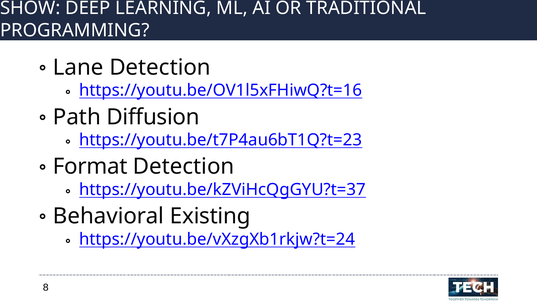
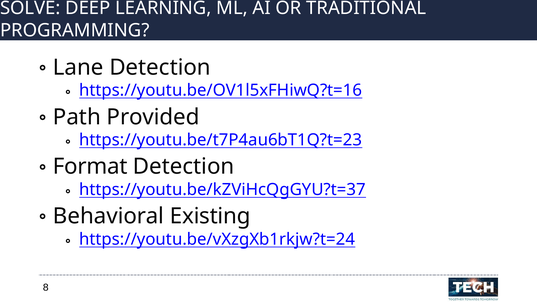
SHOW: SHOW -> SOLVE
Diffusion: Diffusion -> Provided
